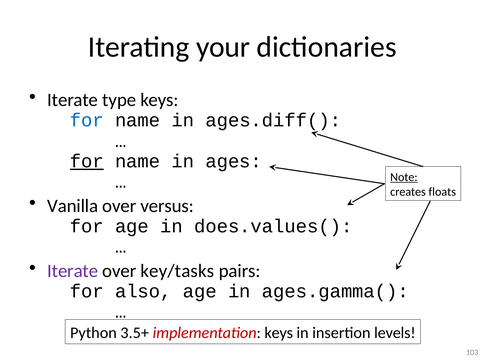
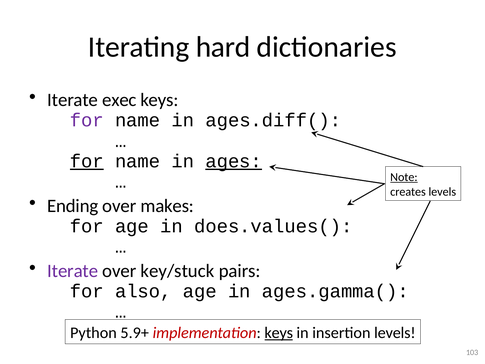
your: your -> hard
type: type -> exec
for at (87, 120) colour: blue -> purple
ages underline: none -> present
creates floats: floats -> levels
Vanilla: Vanilla -> Ending
versus: versus -> makes
key/tasks: key/tasks -> key/stuck
3.5+: 3.5+ -> 5.9+
keys at (279, 333) underline: none -> present
